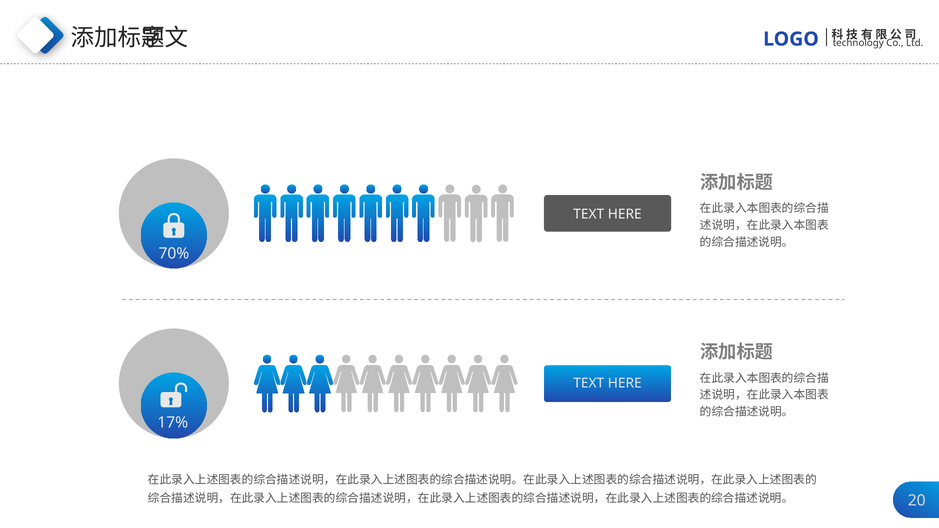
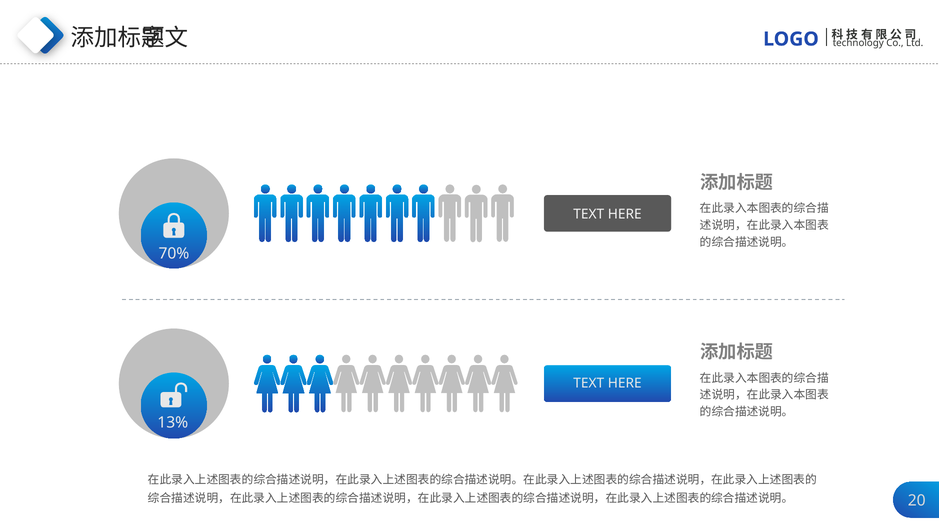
17%: 17% -> 13%
